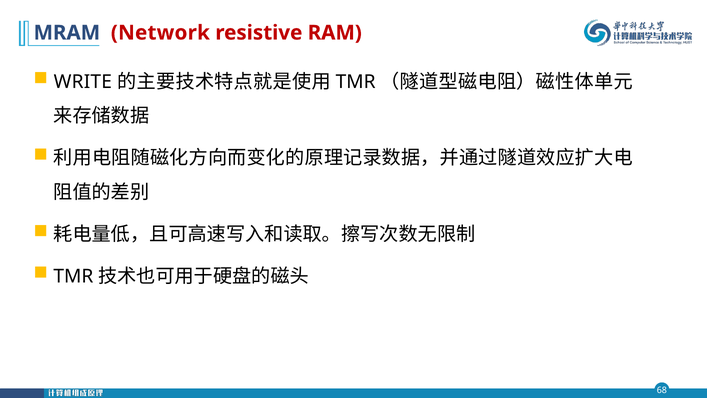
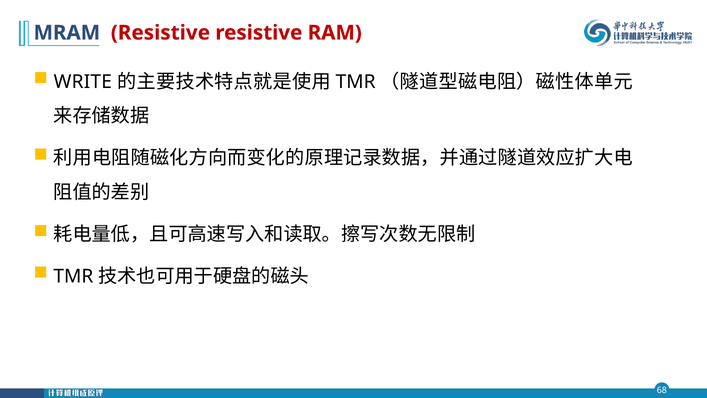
MRAM Network: Network -> Resistive
